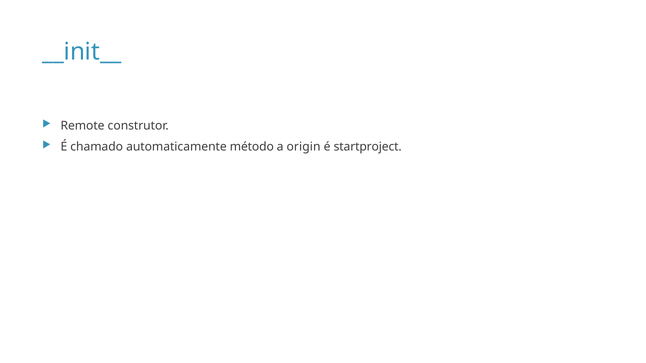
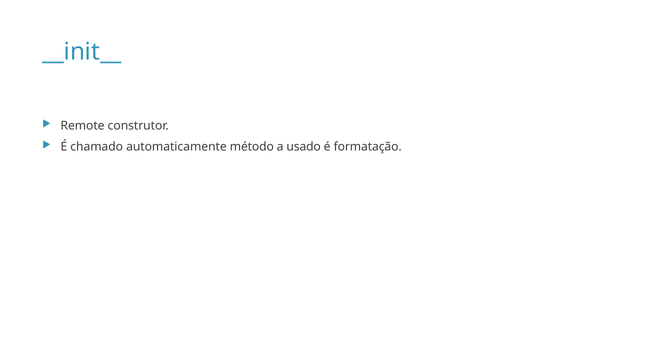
origin: origin -> usado
startproject: startproject -> formatação
